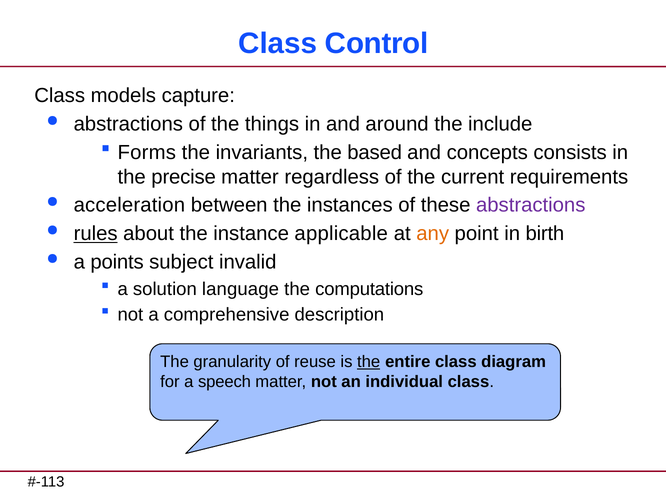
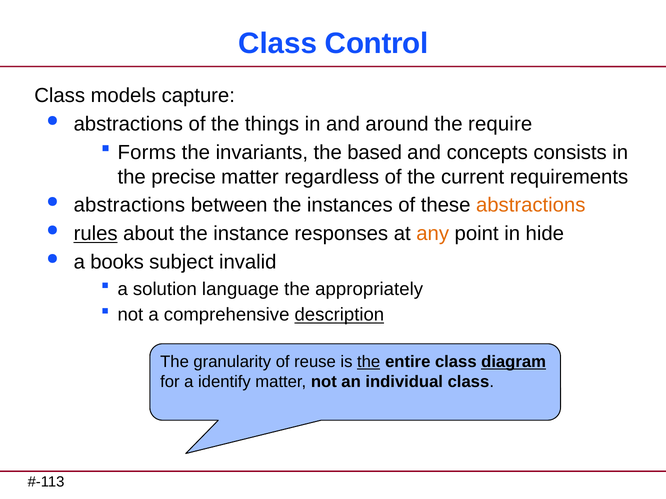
include: include -> require
acceleration at (129, 205): acceleration -> abstractions
abstractions at (531, 205) colour: purple -> orange
applicable: applicable -> responses
birth: birth -> hide
points: points -> books
computations: computations -> appropriately
description underline: none -> present
diagram underline: none -> present
speech: speech -> identify
